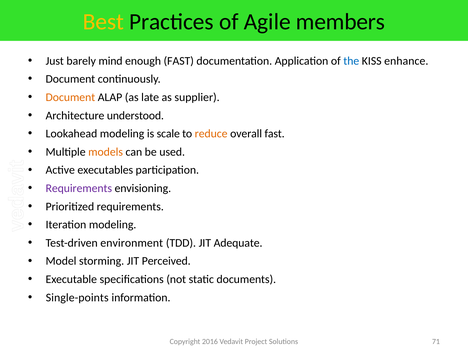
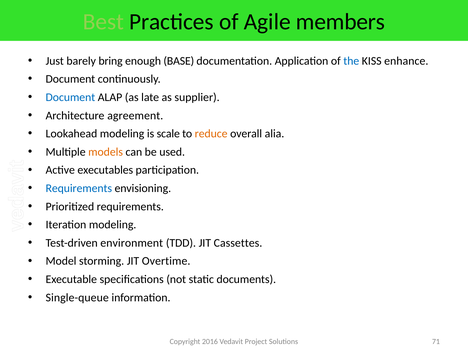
Best colour: yellow -> light green
mind: mind -> bring
enough FAST: FAST -> BASE
Document at (70, 97) colour: orange -> blue
understood: understood -> agreement
overall fast: fast -> alia
Requirements at (79, 188) colour: purple -> blue
Adequate: Adequate -> Cassettes
Perceived: Perceived -> Overtime
Single-points: Single-points -> Single-queue
